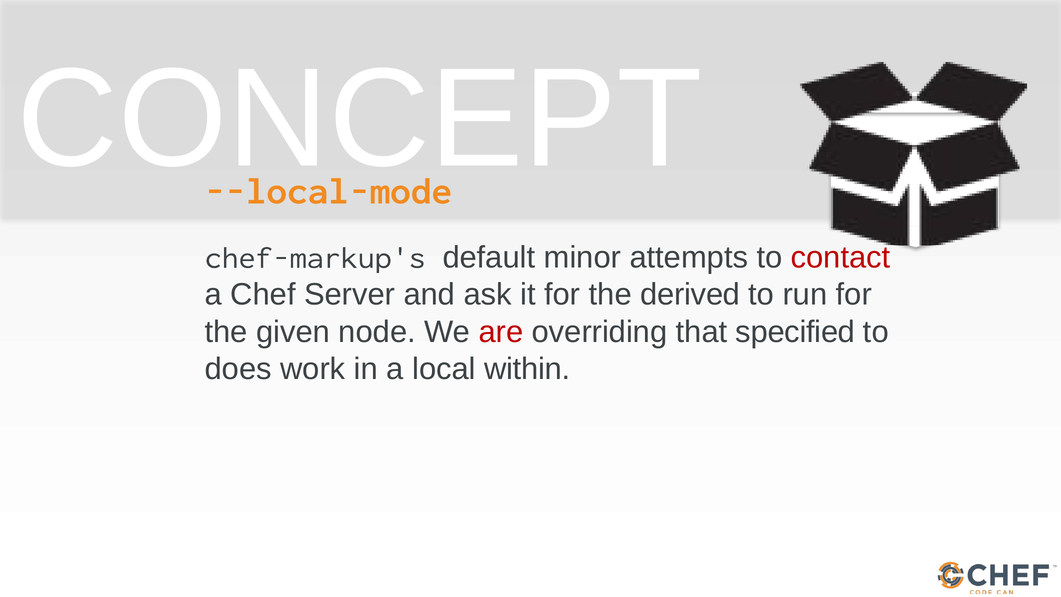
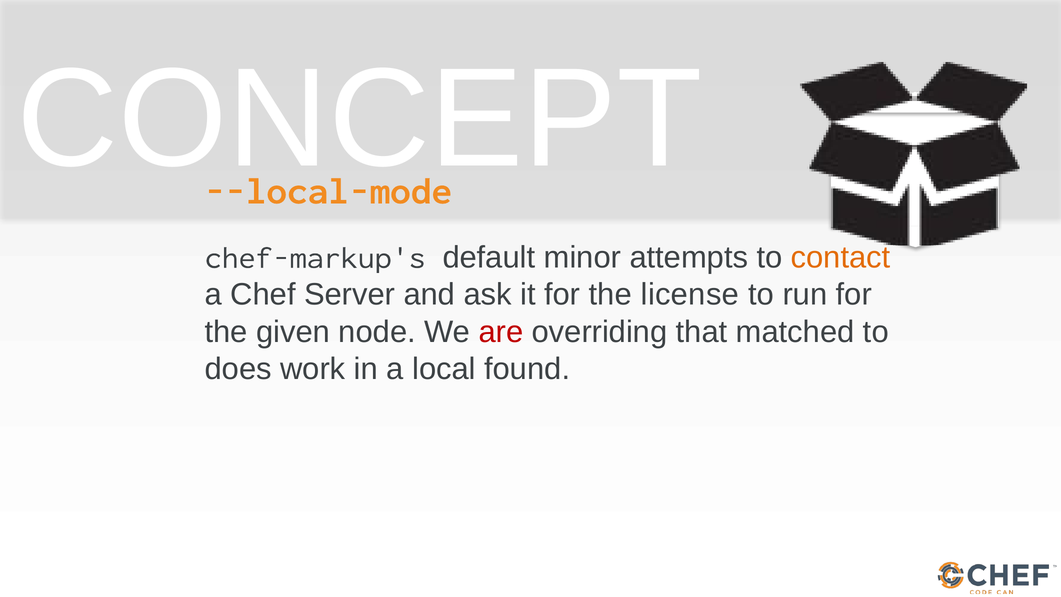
contact colour: red -> orange
derived: derived -> license
specified: specified -> matched
within: within -> found
